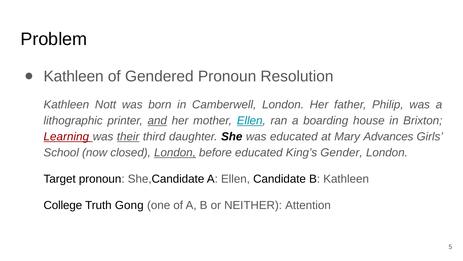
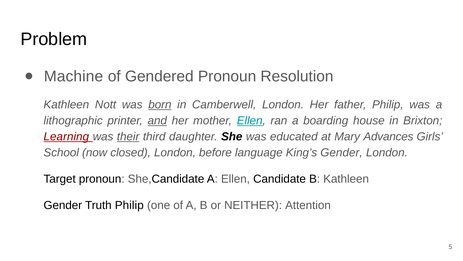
Kathleen at (74, 76): Kathleen -> Machine
born underline: none -> present
London at (175, 152) underline: present -> none
before educated: educated -> language
College at (63, 205): College -> Gender
Truth Gong: Gong -> Philip
